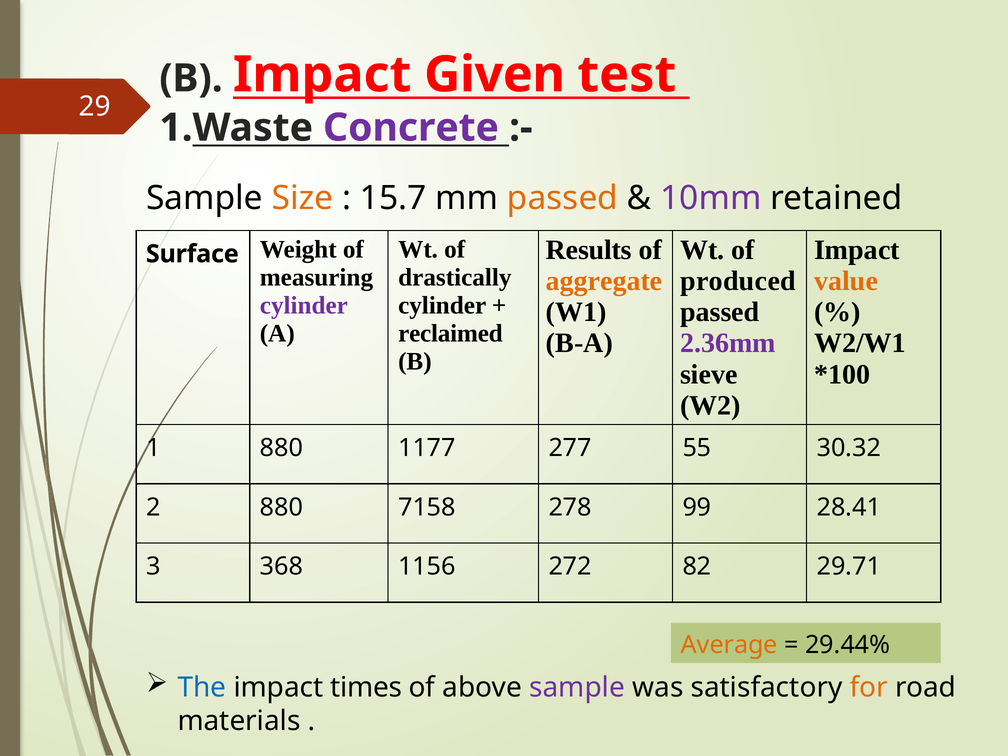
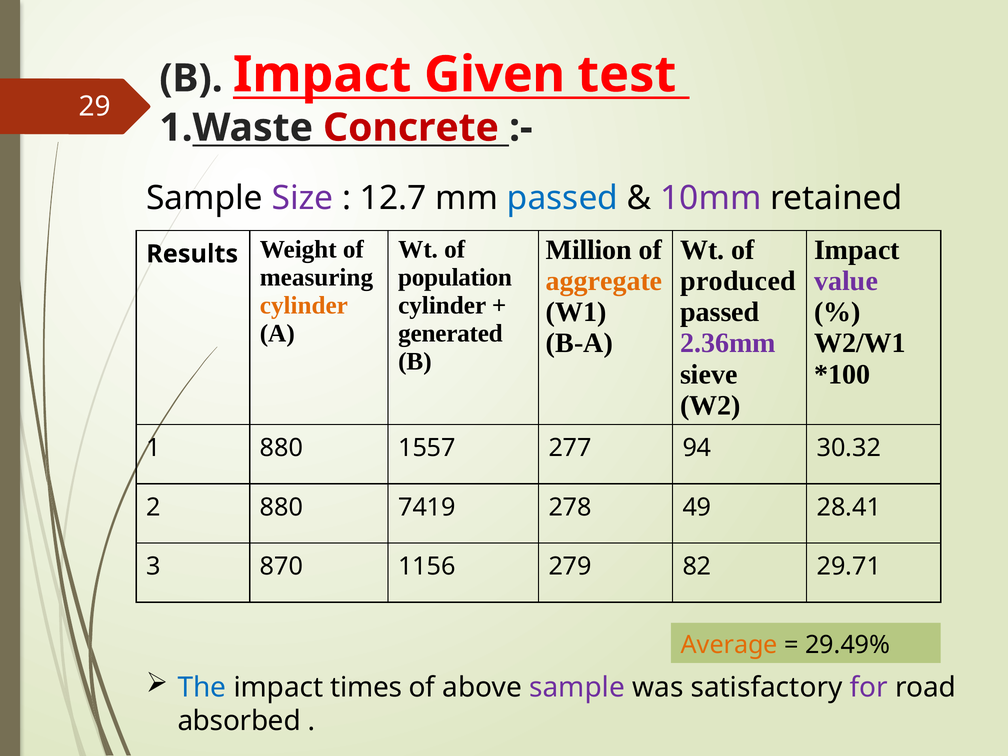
Concrete colour: purple -> red
Size colour: orange -> purple
15.7: 15.7 -> 12.7
passed at (562, 198) colour: orange -> blue
Results: Results -> Million
Surface: Surface -> Results
drastically: drastically -> population
value colour: orange -> purple
cylinder at (304, 305) colour: purple -> orange
reclaimed: reclaimed -> generated
1177: 1177 -> 1557
55: 55 -> 94
7158: 7158 -> 7419
99: 99 -> 49
368: 368 -> 870
272: 272 -> 279
29.44%: 29.44% -> 29.49%
for colour: orange -> purple
materials: materials -> absorbed
